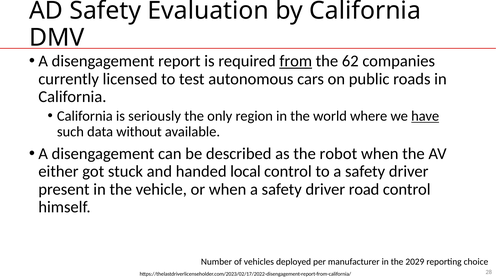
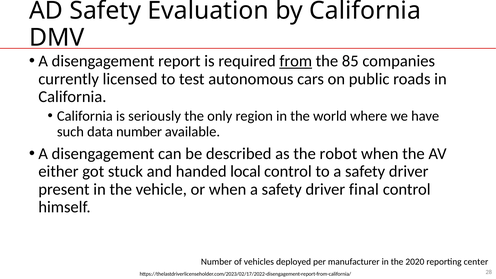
62: 62 -> 85
have underline: present -> none
data without: without -> number
road: road -> final
2029: 2029 -> 2020
choice: choice -> center
